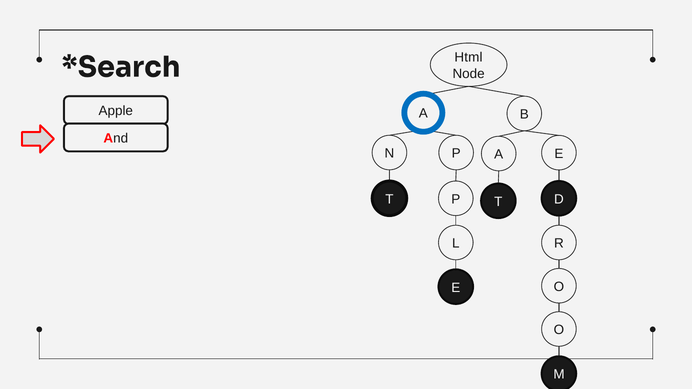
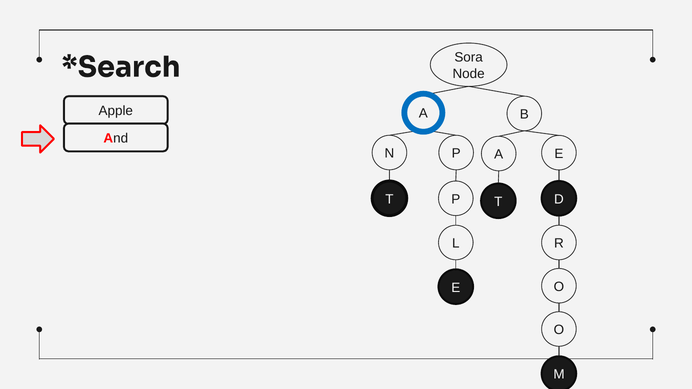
Html: Html -> Sora
